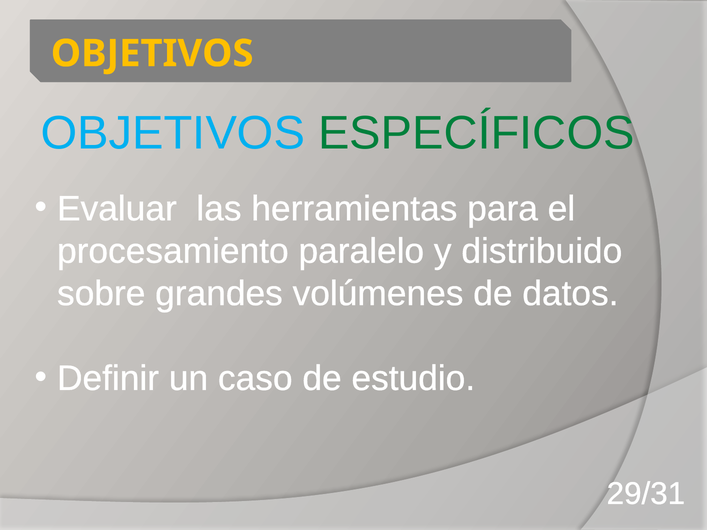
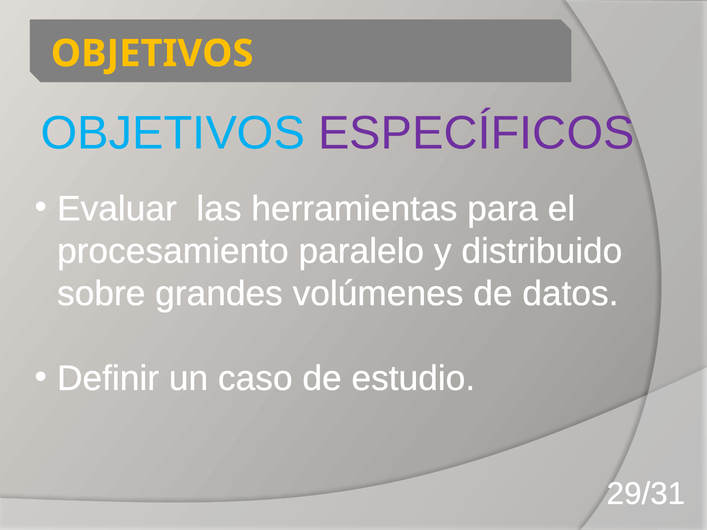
ESPECÍFICOS colour: green -> purple
